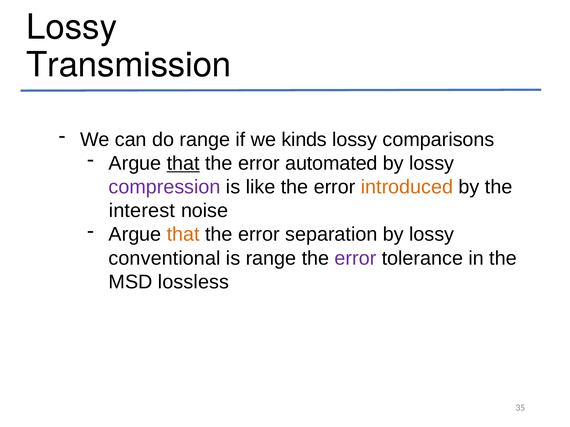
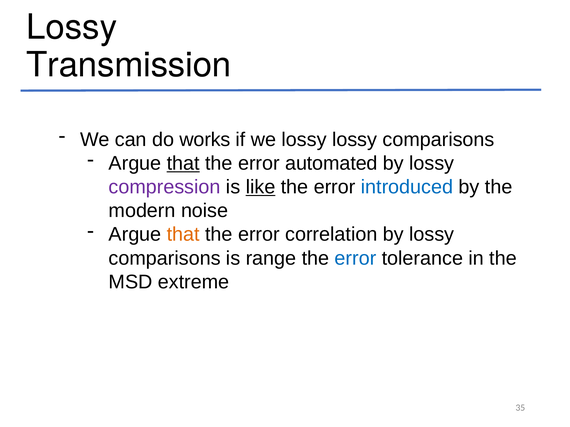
do range: range -> works
we kinds: kinds -> lossy
like underline: none -> present
introduced colour: orange -> blue
interest: interest -> modern
separation: separation -> correlation
conventional at (165, 258): conventional -> comparisons
error at (355, 258) colour: purple -> blue
lossless: lossless -> extreme
